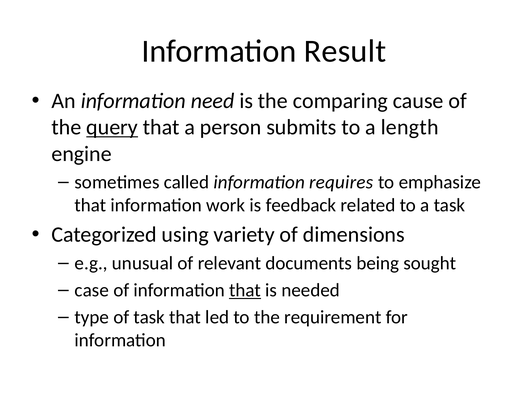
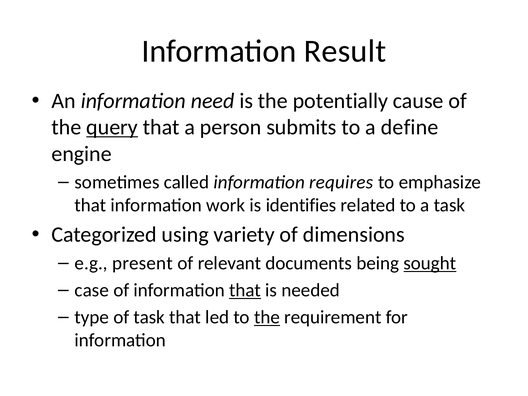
comparing: comparing -> potentially
length: length -> define
feedback: feedback -> identifies
unusual: unusual -> present
sought underline: none -> present
the at (267, 317) underline: none -> present
